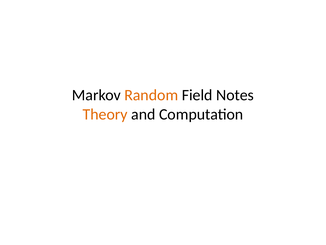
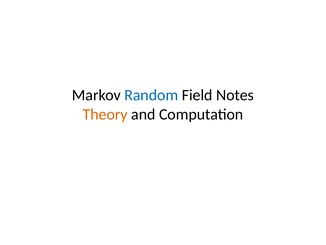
Random colour: orange -> blue
